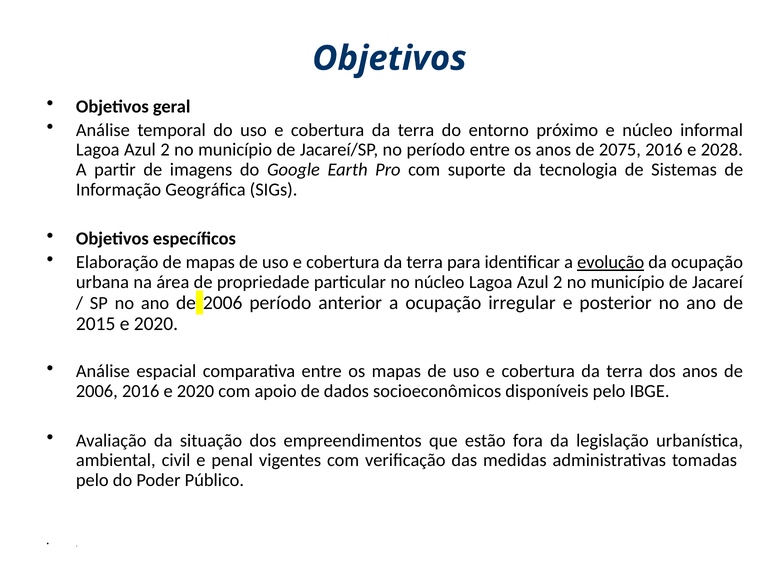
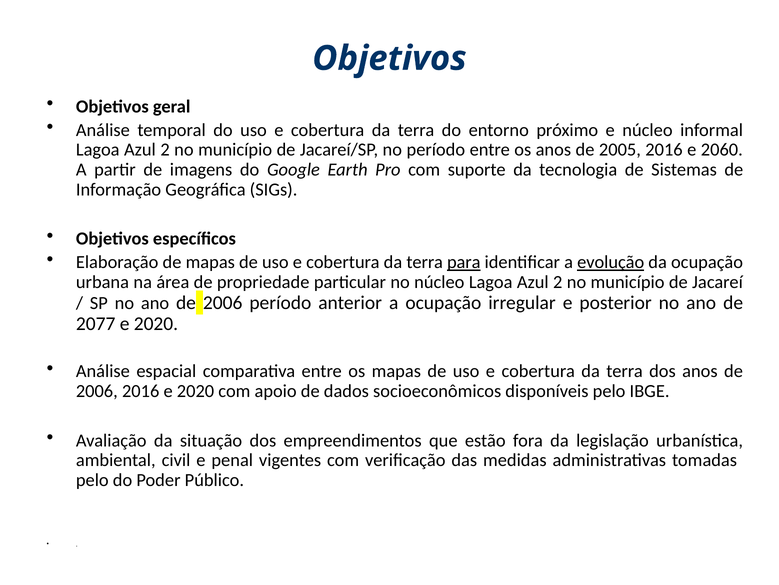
2075: 2075 -> 2005
2028: 2028 -> 2060
para underline: none -> present
2015: 2015 -> 2077
